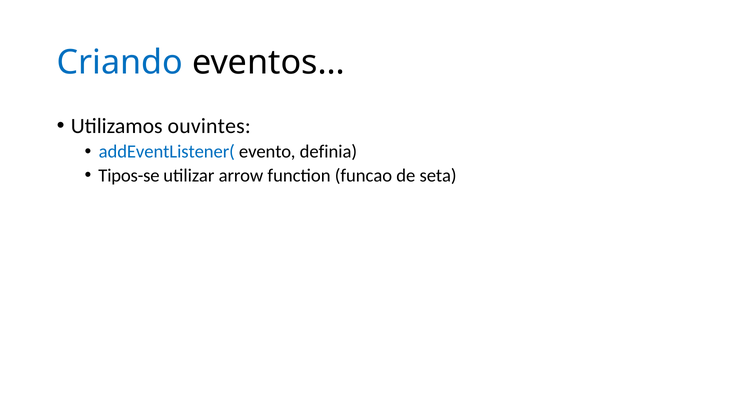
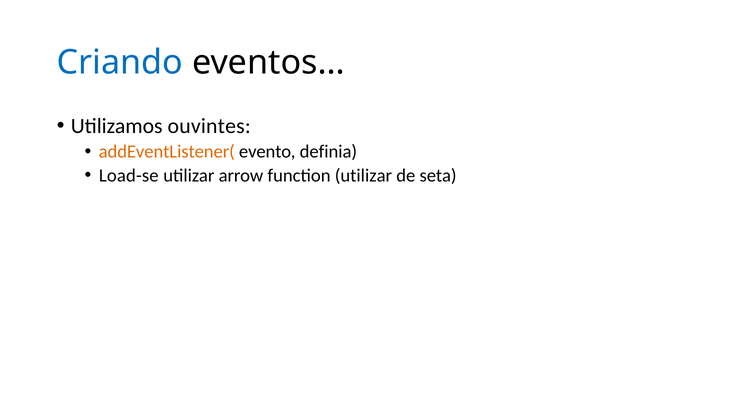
addEventListener( colour: blue -> orange
Tipos-se: Tipos-se -> Load-se
function funcao: funcao -> utilizar
